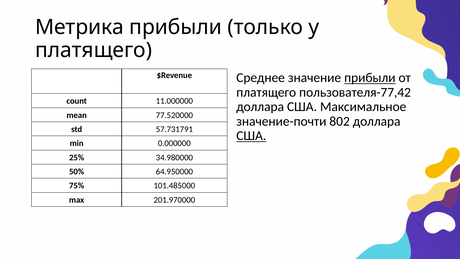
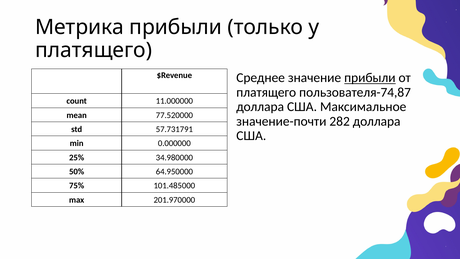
пользователя-77,42: пользователя-77,42 -> пользователя-74,87
802: 802 -> 282
США at (251, 136) underline: present -> none
